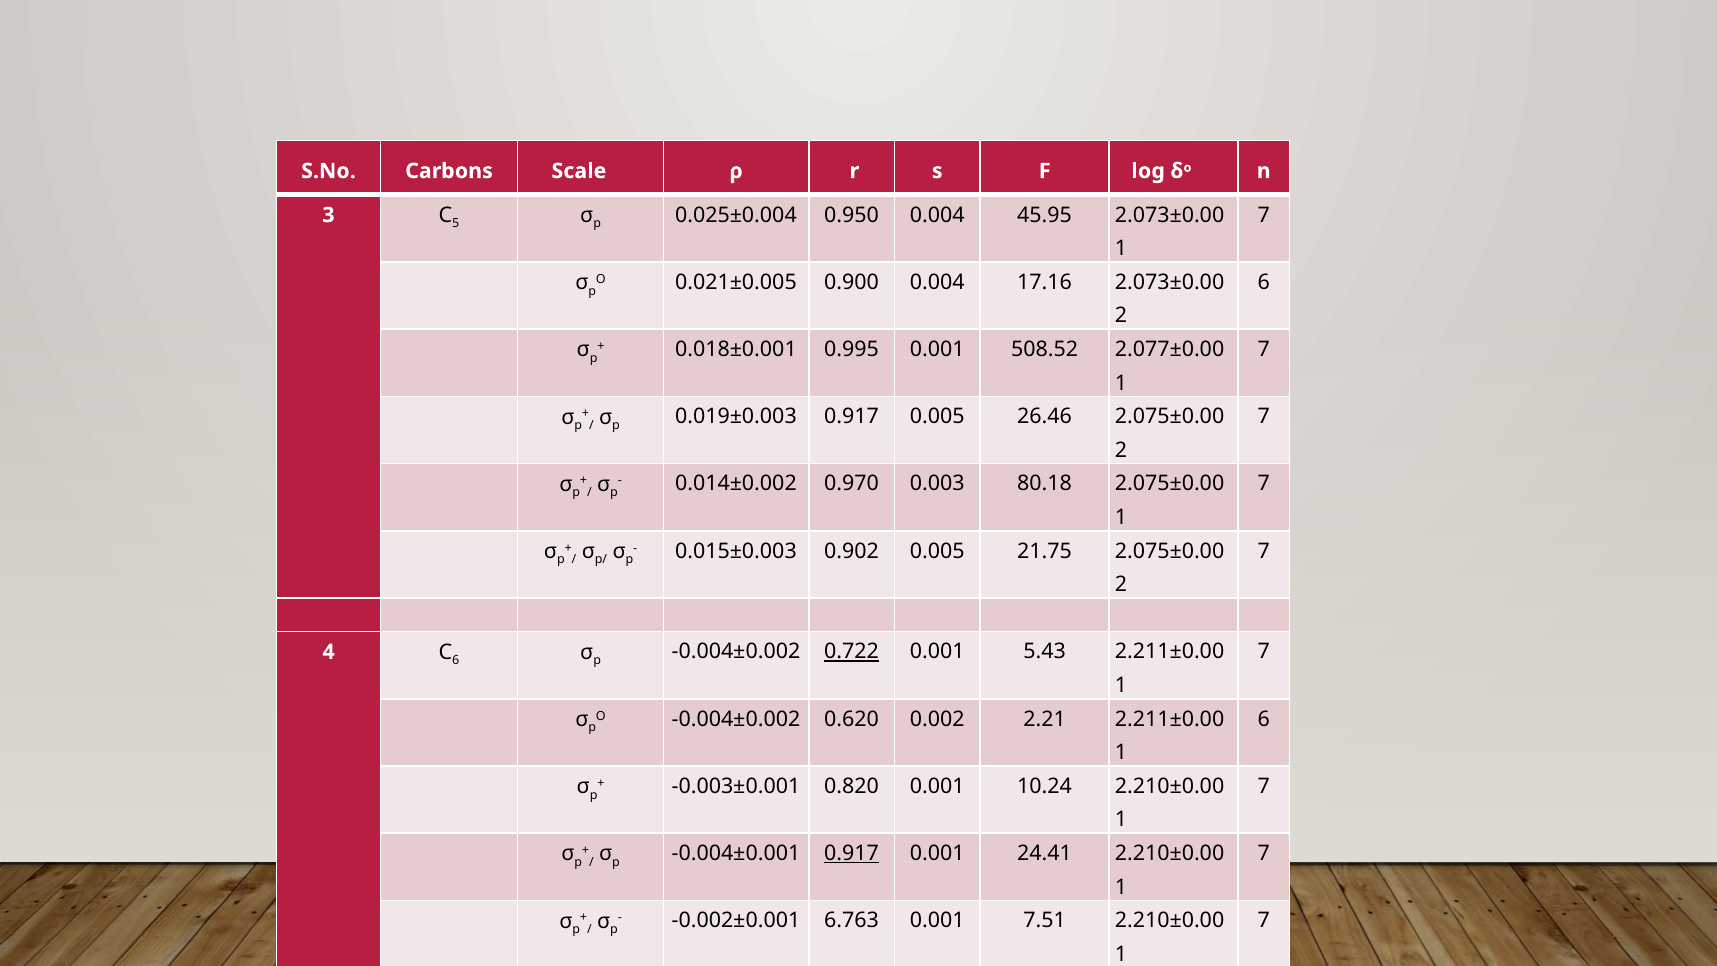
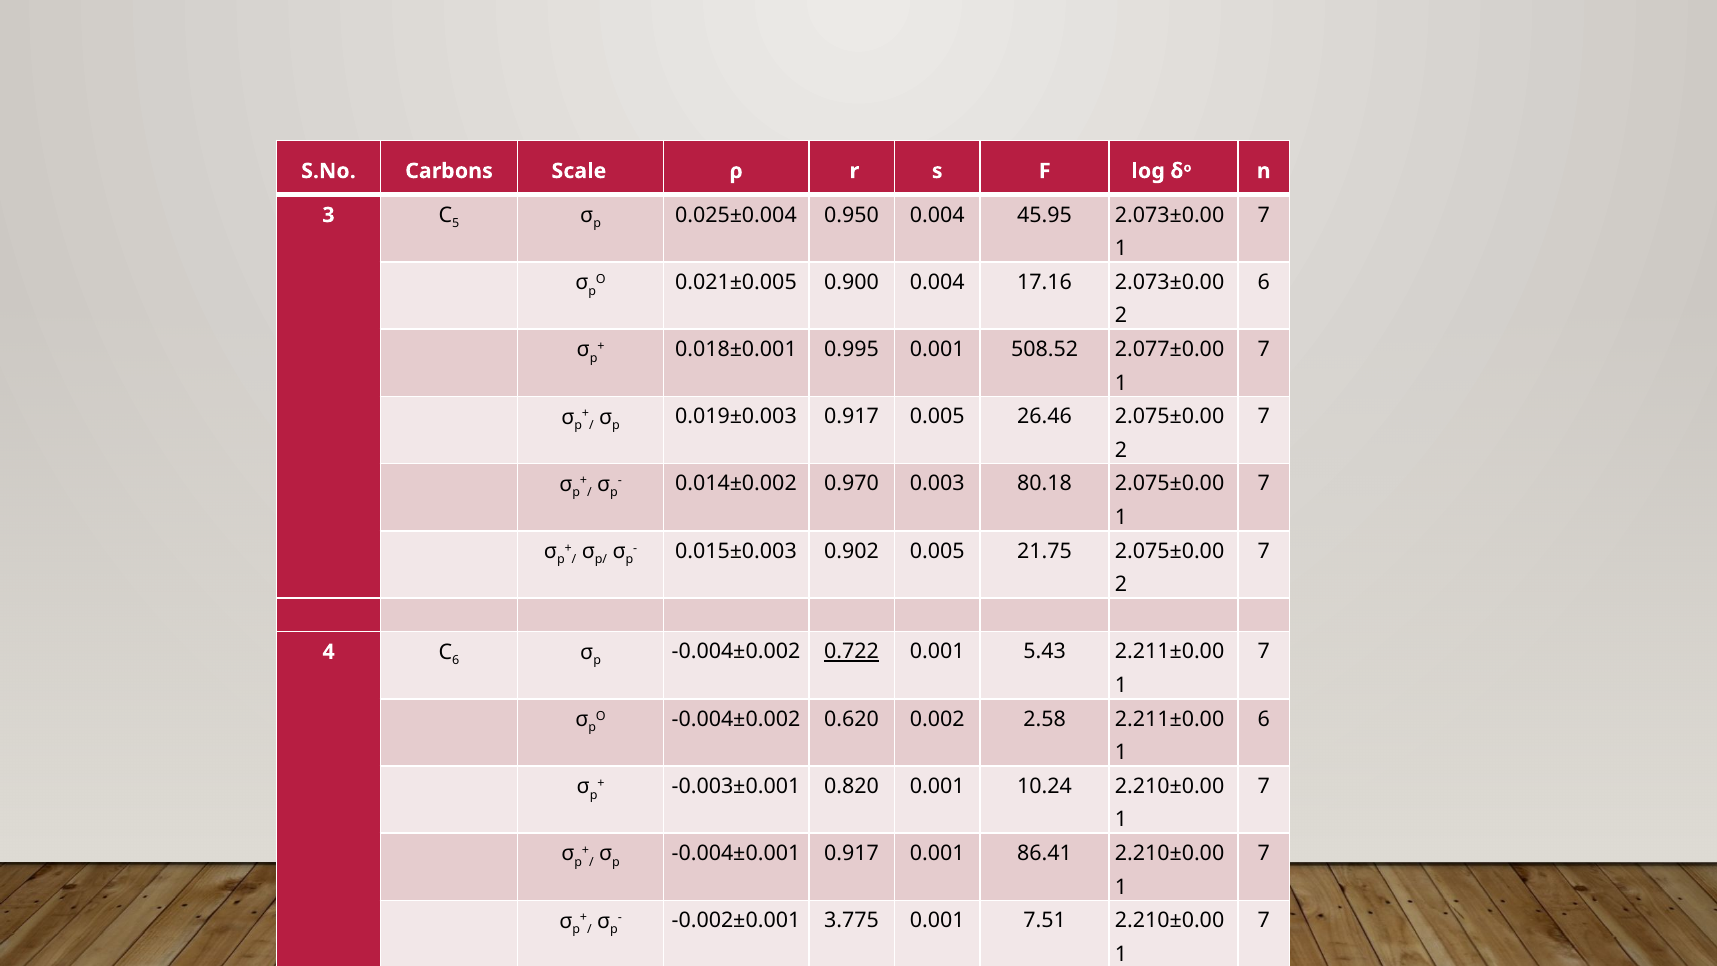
2.21: 2.21 -> 2.58
0.917 at (852, 853) underline: present -> none
24.41: 24.41 -> 86.41
6.763: 6.763 -> 3.775
